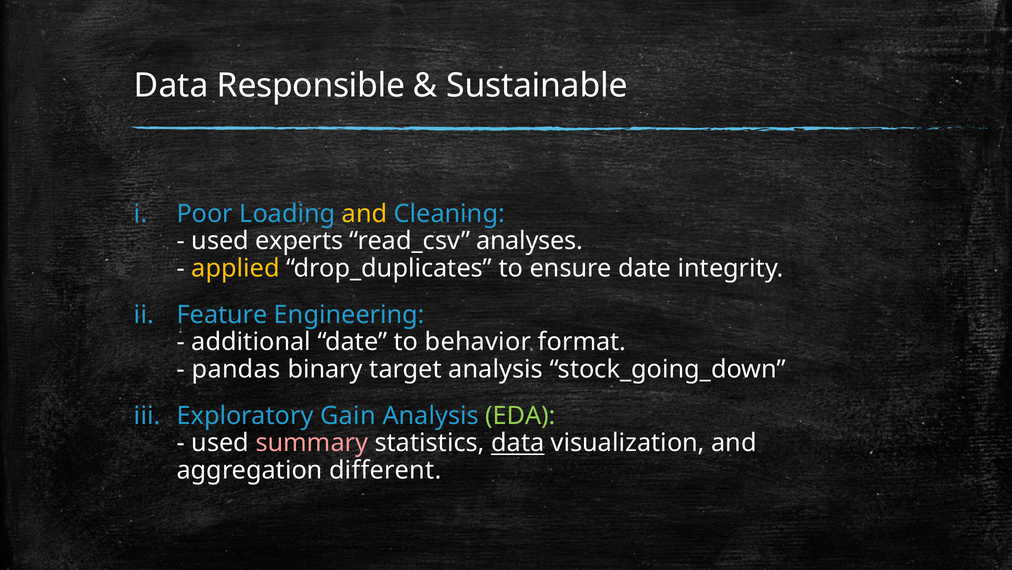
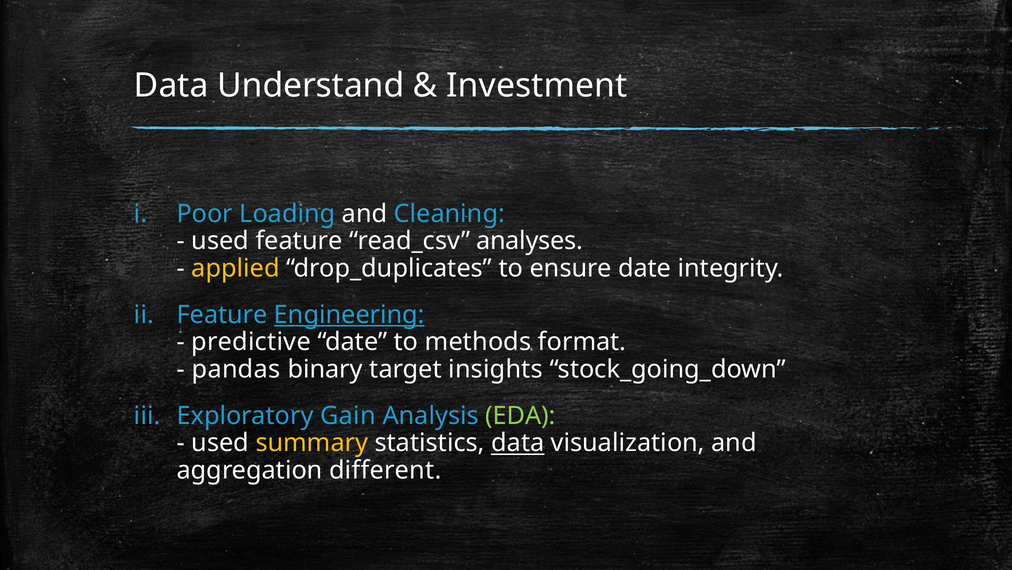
Responsible: Responsible -> Understand
Sustainable: Sustainable -> Investment
and at (365, 213) colour: yellow -> white
used experts: experts -> feature
Engineering underline: none -> present
additional: additional -> predictive
behavior: behavior -> methods
target analysis: analysis -> insights
summary colour: pink -> yellow
